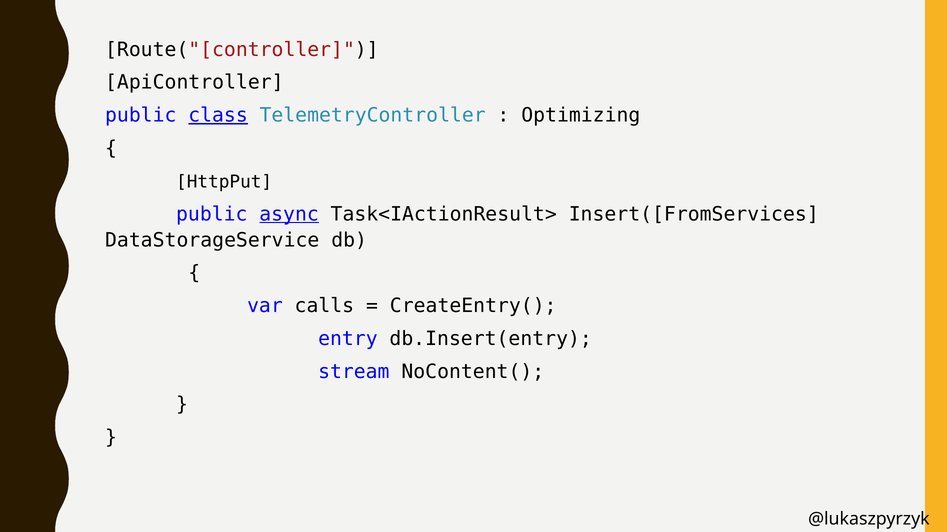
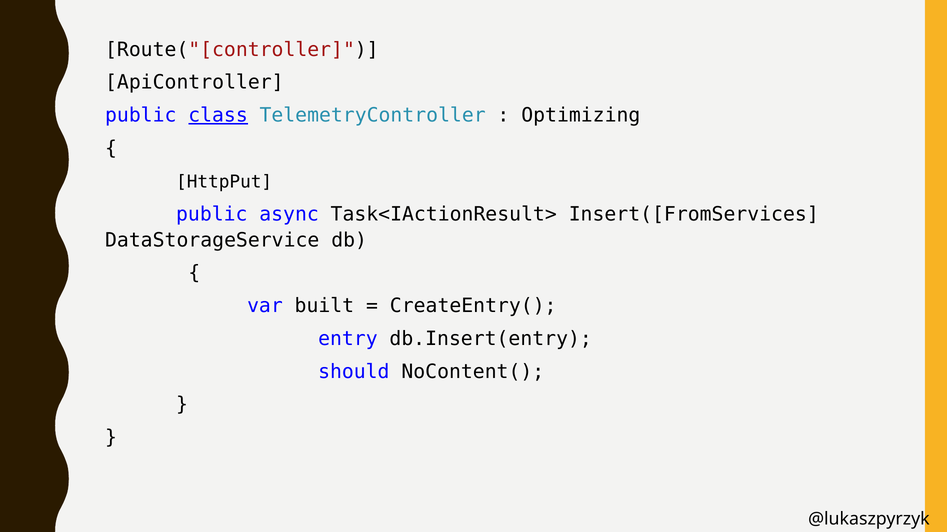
async underline: present -> none
calls: calls -> built
stream: stream -> should
